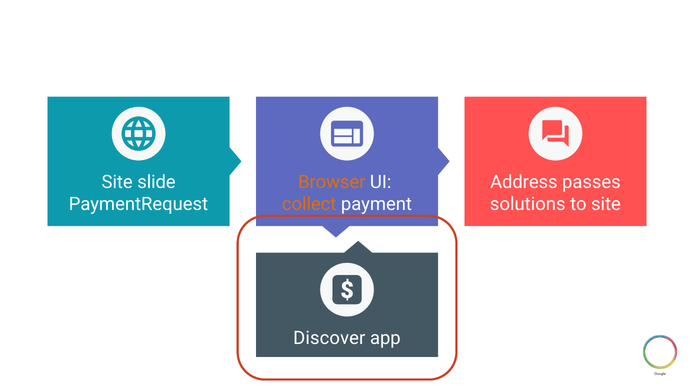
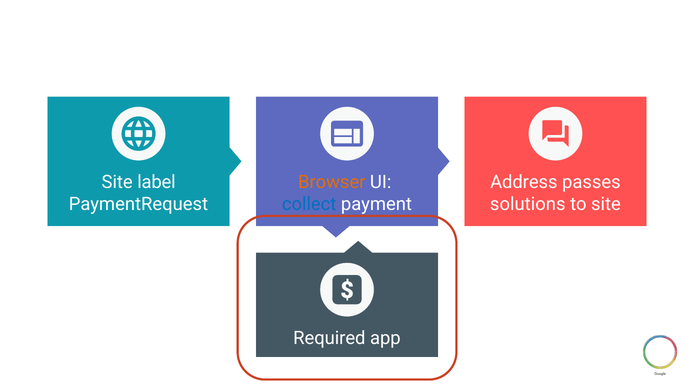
slide: slide -> label
collect colour: orange -> blue
Discover: Discover -> Required
